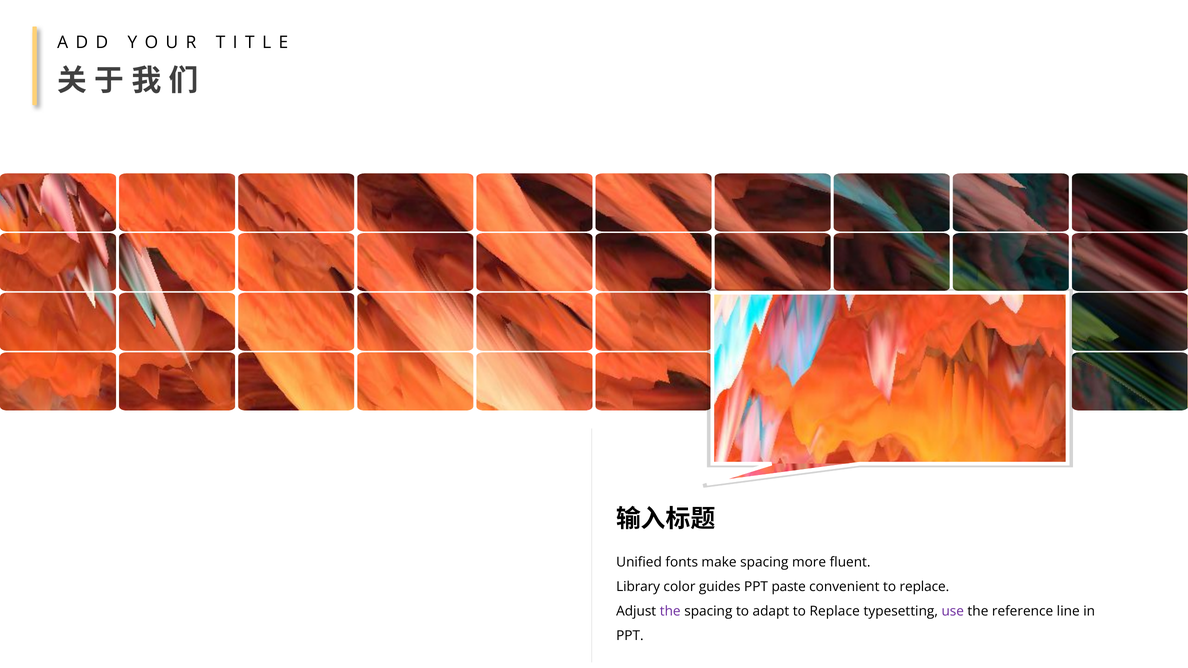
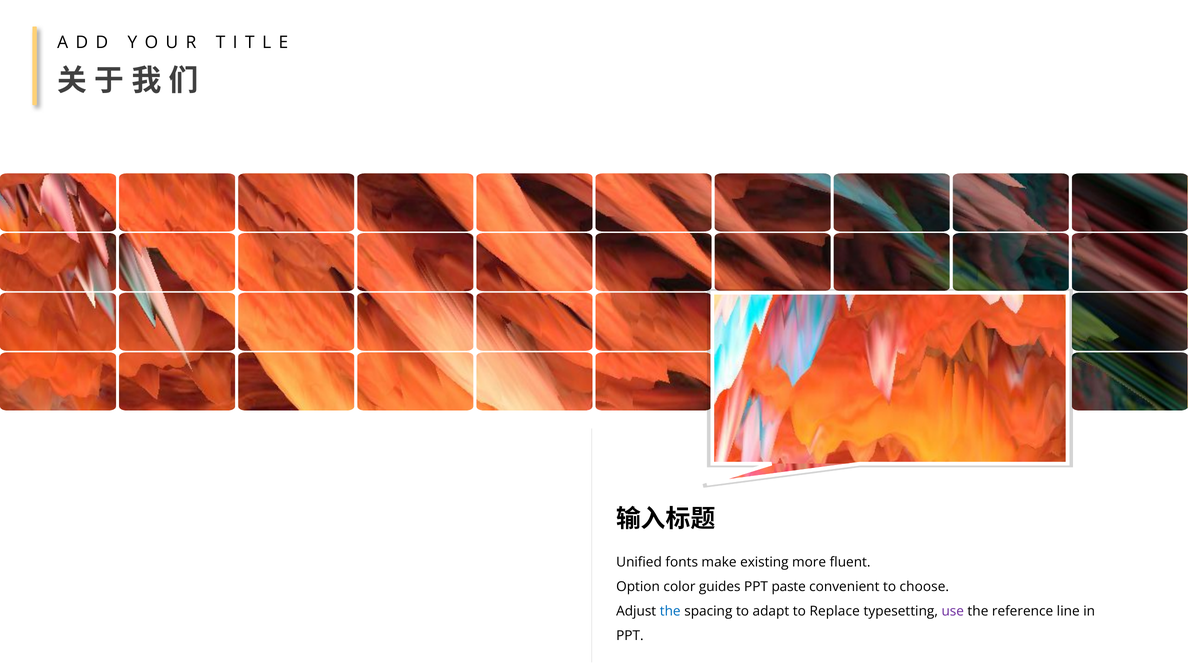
make spacing: spacing -> existing
Library: Library -> Option
convenient to replace: replace -> choose
the at (670, 611) colour: purple -> blue
